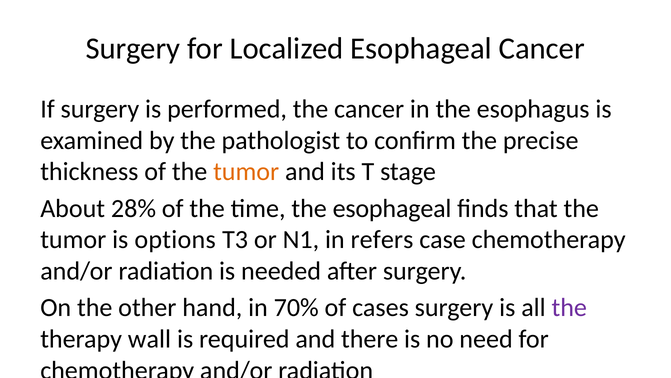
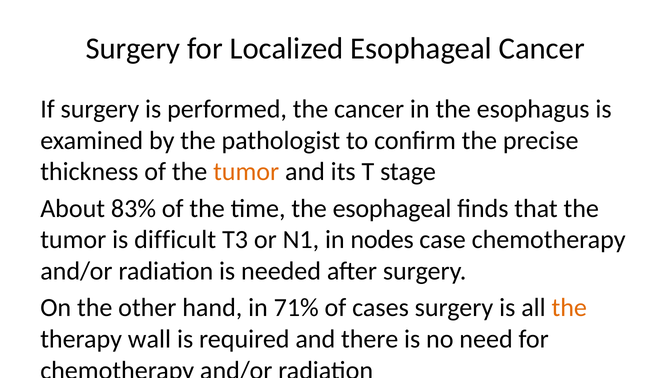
28%: 28% -> 83%
options: options -> difficult
refers: refers -> nodes
70%: 70% -> 71%
the at (569, 307) colour: purple -> orange
